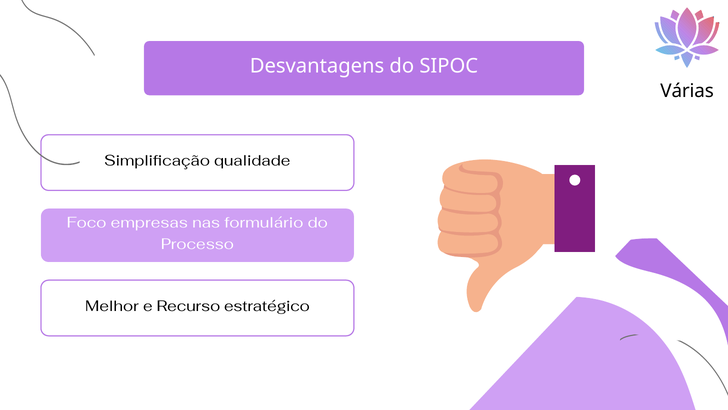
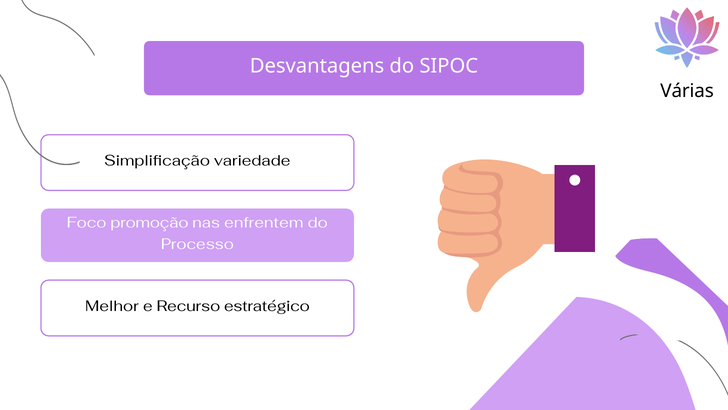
qualidade: qualidade -> variedade
empresas: empresas -> promoção
formulário: formulário -> enfrentem
